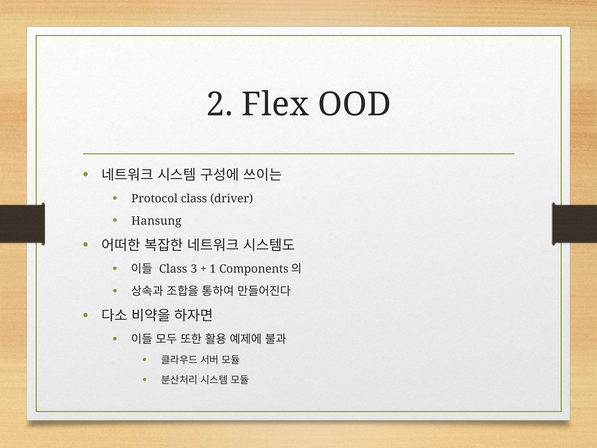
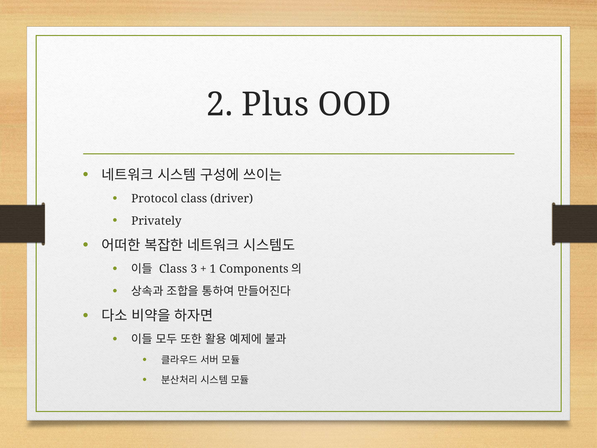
Flex: Flex -> Plus
Hansung: Hansung -> Privately
